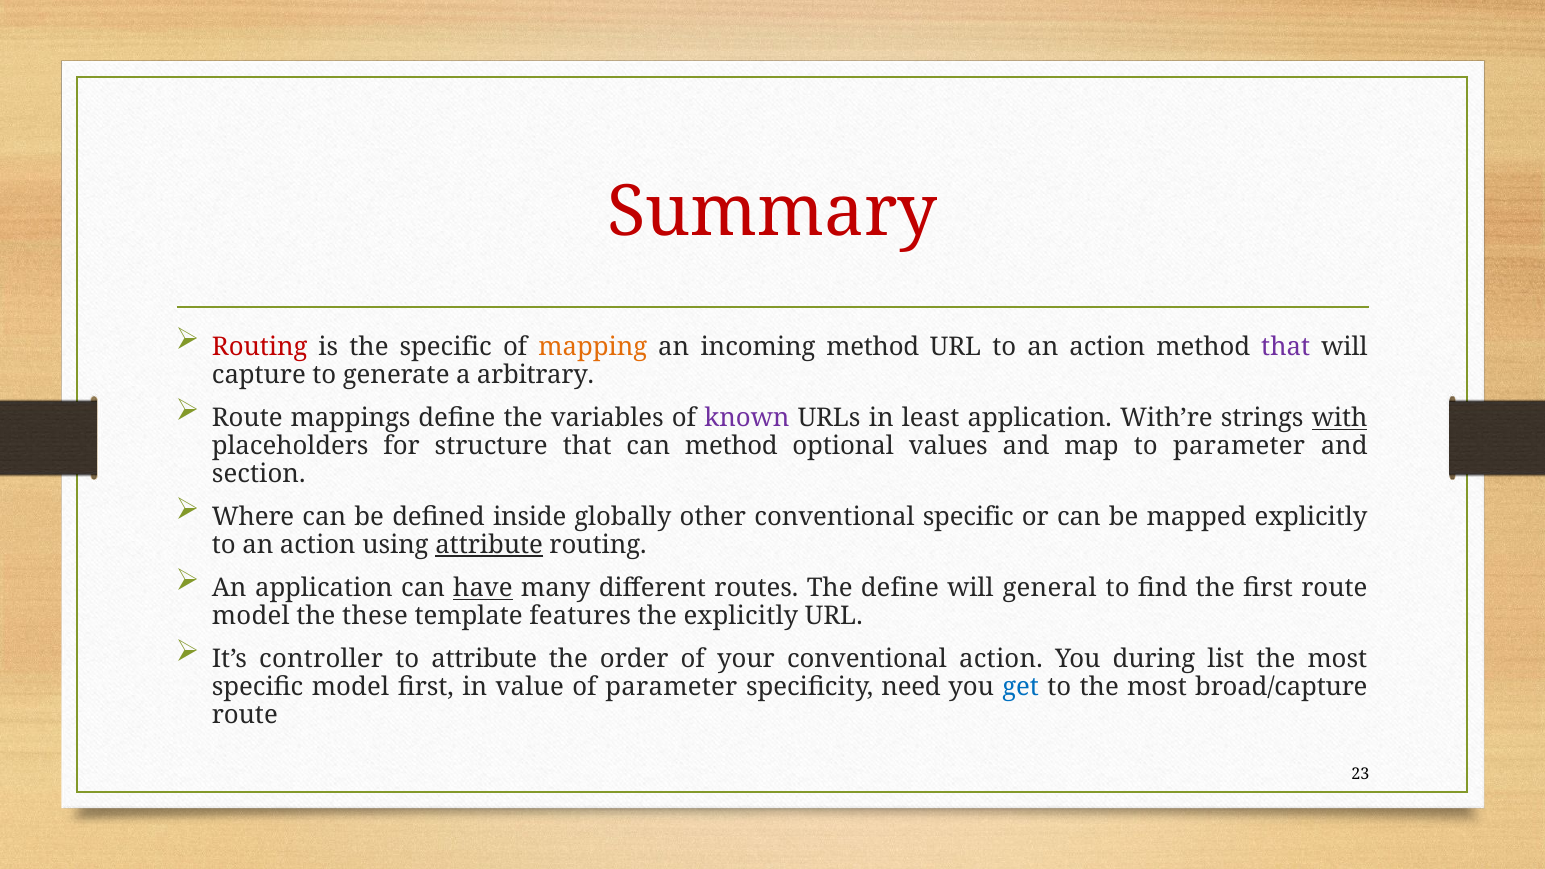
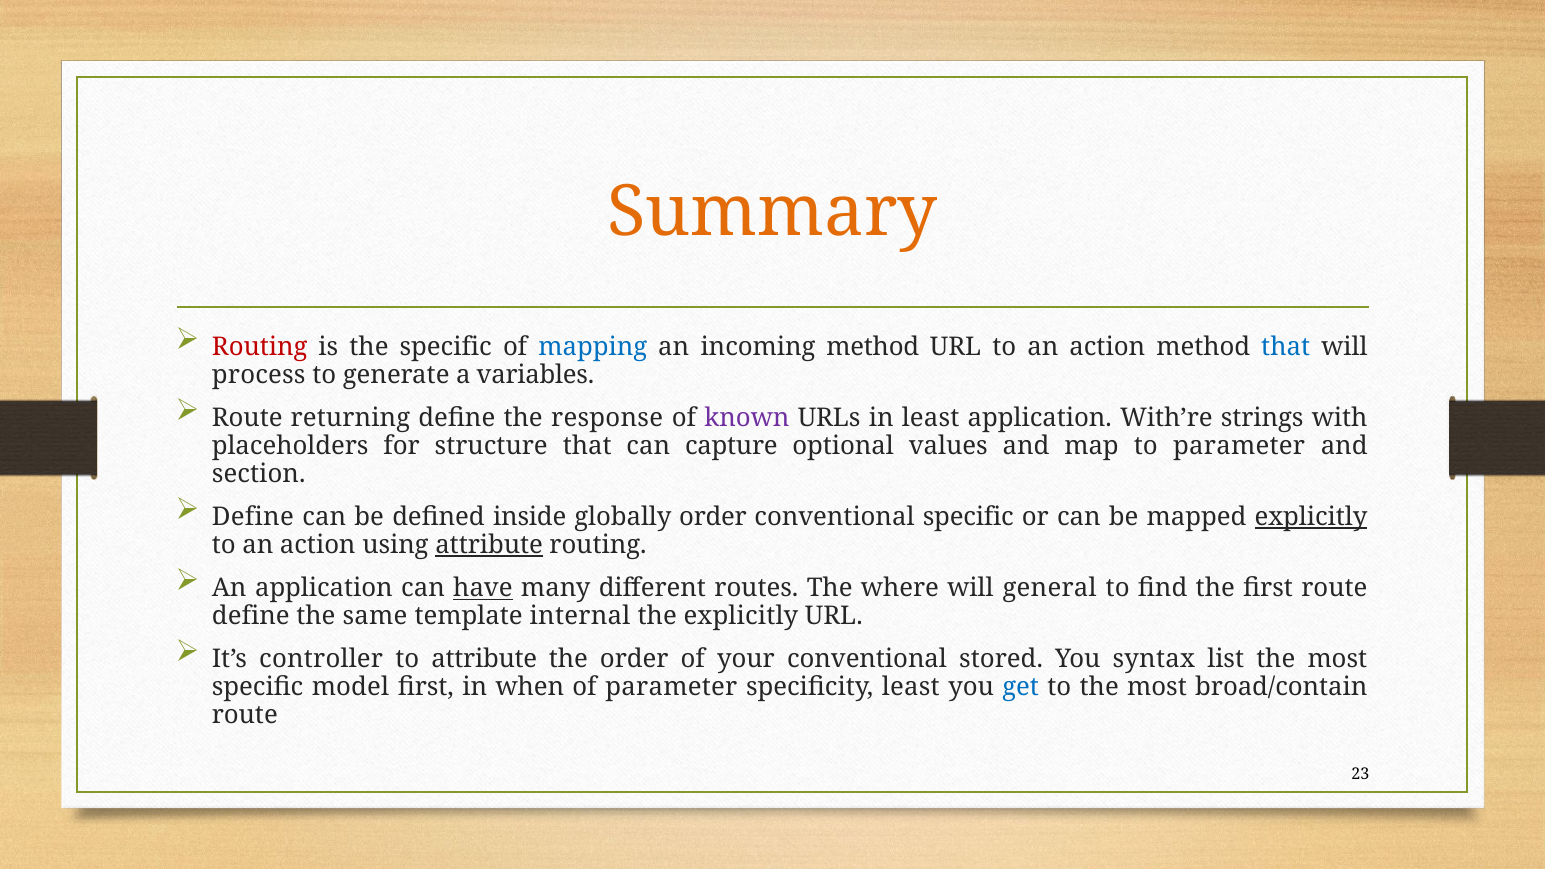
Summary colour: red -> orange
mapping colour: orange -> blue
that at (1286, 347) colour: purple -> blue
capture: capture -> process
arbitrary: arbitrary -> variables
mappings: mappings -> returning
variables: variables -> response
with underline: present -> none
can method: method -> capture
Where at (253, 517): Where -> Define
globally other: other -> order
explicitly at (1311, 517) underline: none -> present
The define: define -> where
model at (251, 616): model -> define
these: these -> same
features: features -> internal
conventional action: action -> stored
during: during -> syntax
value: value -> when
specificity need: need -> least
broad/capture: broad/capture -> broad/contain
